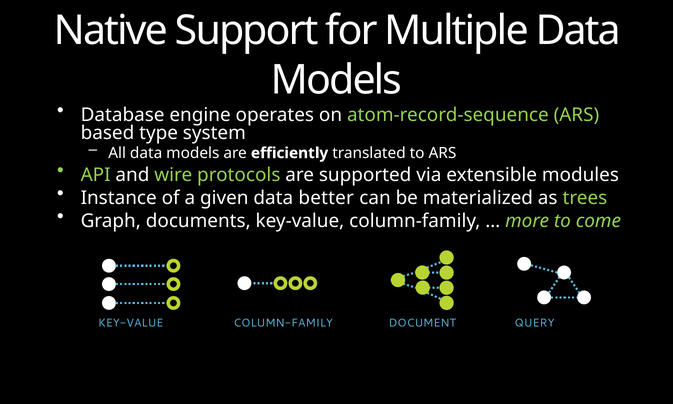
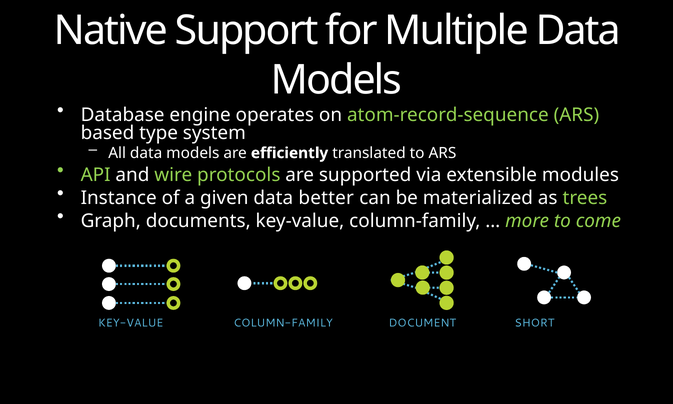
QUERY: QUERY -> SHORT
